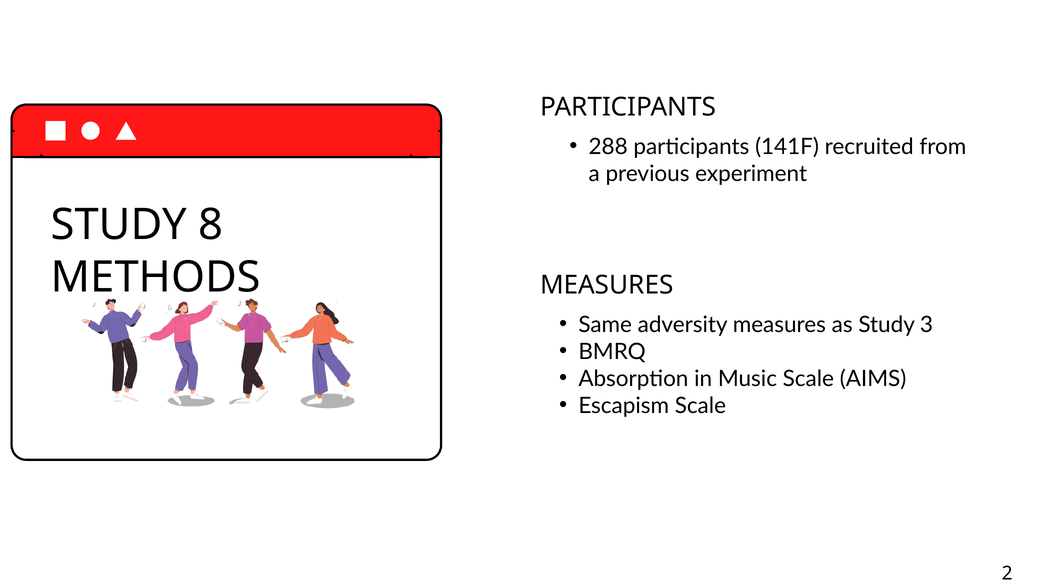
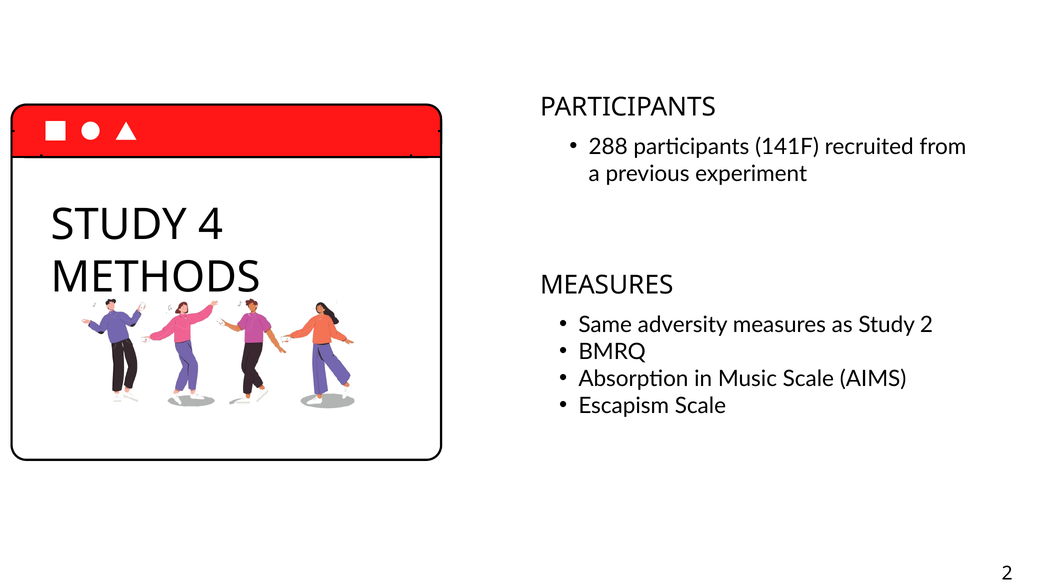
8: 8 -> 4
Study 3: 3 -> 2
